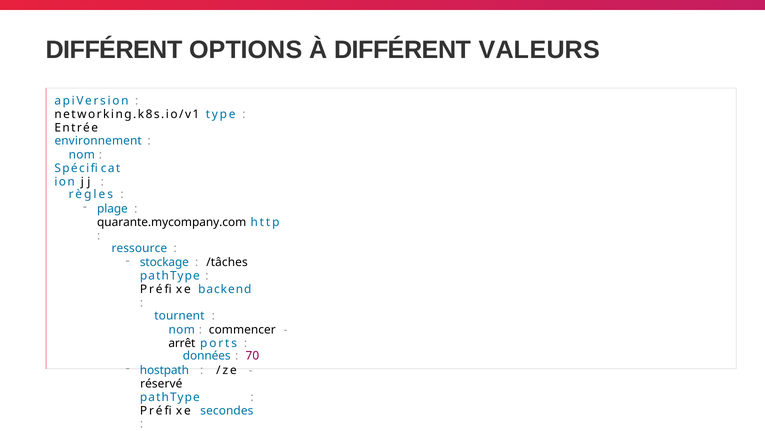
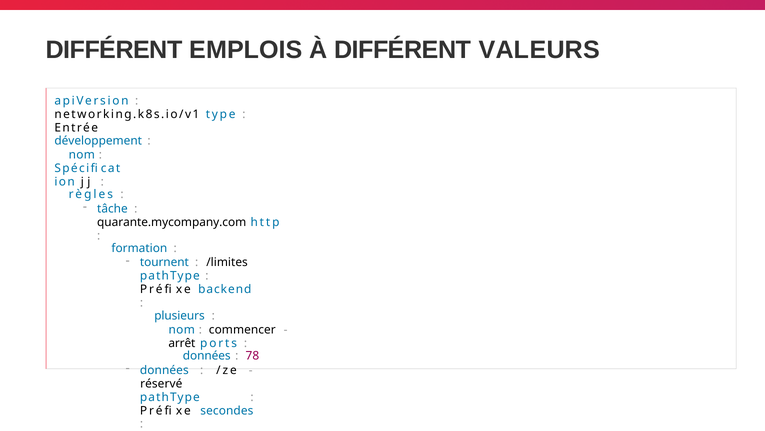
OPTIONS: OPTIONS -> EMPLOIS
environnement: environnement -> développement
plage: plage -> tâche
ressource: ressource -> formation
stockage: stockage -> tournent
/tâches: /tâches -> /limites
tournent: tournent -> plusieurs
70: 70 -> 78
hostpath at (164, 370): hostpath -> données
